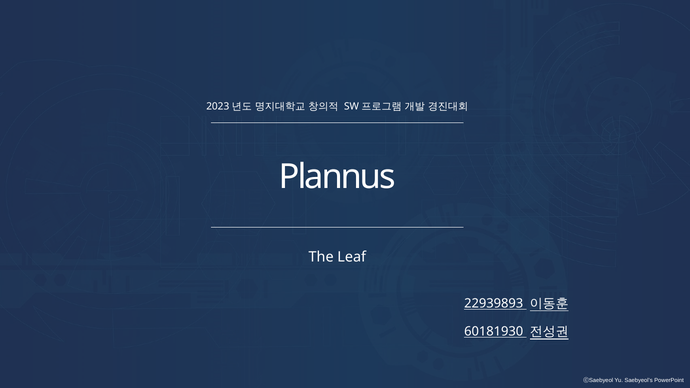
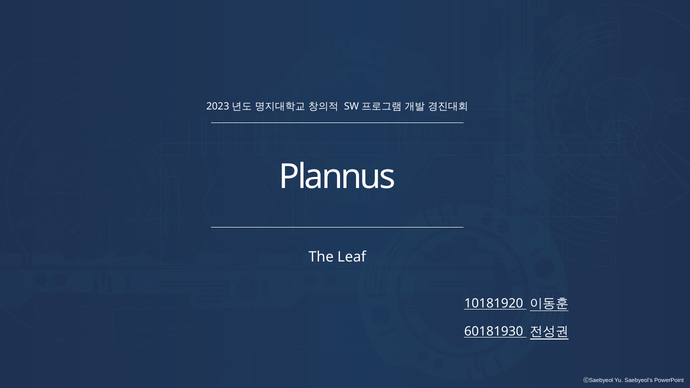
22939893: 22939893 -> 10181920
